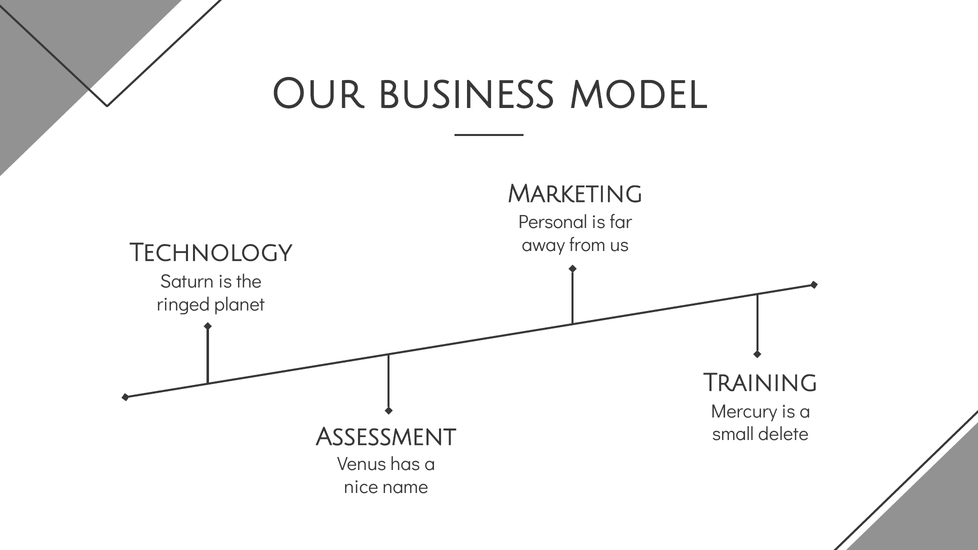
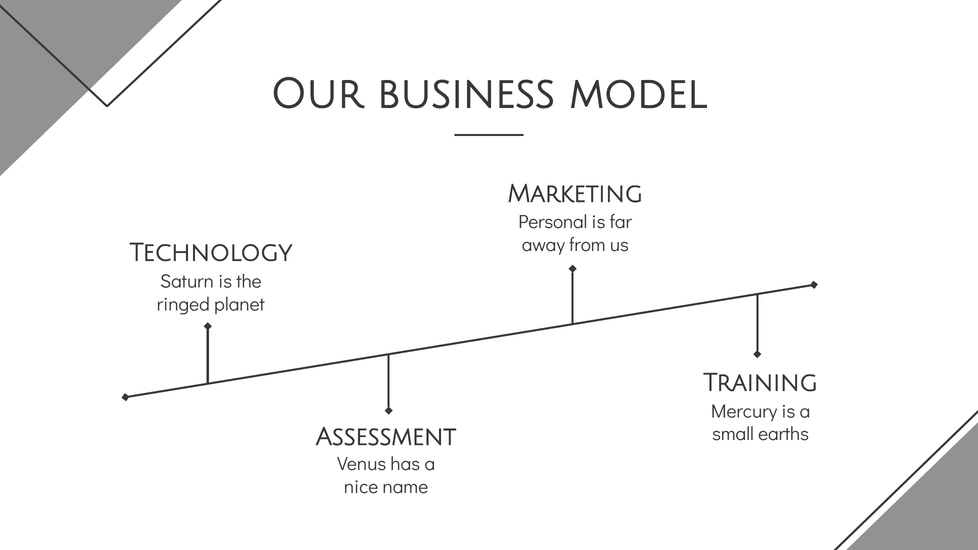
delete: delete -> earths
